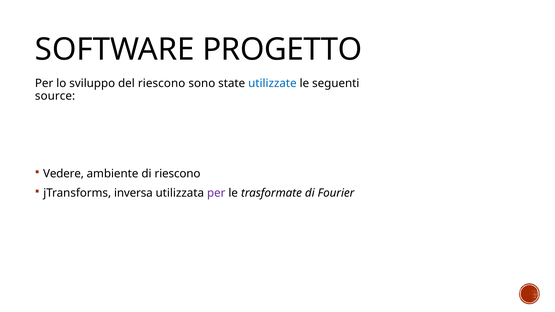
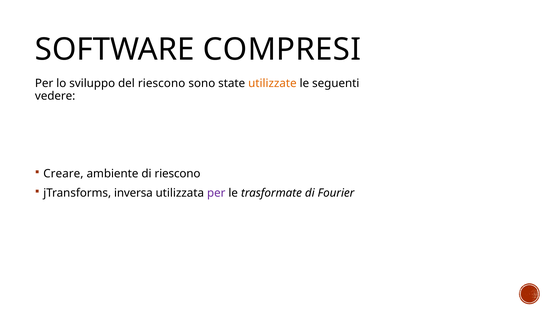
PROGETTO: PROGETTO -> COMPRESI
utilizzate colour: blue -> orange
source: source -> vedere
Vedere: Vedere -> Creare
